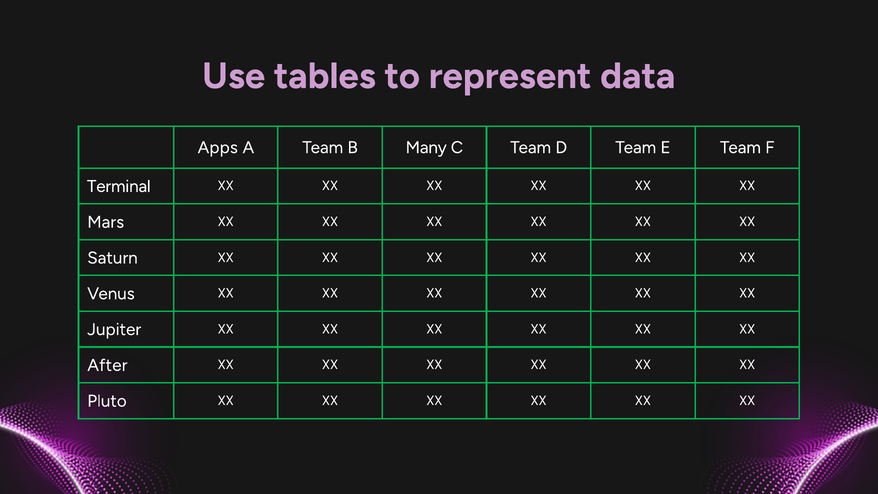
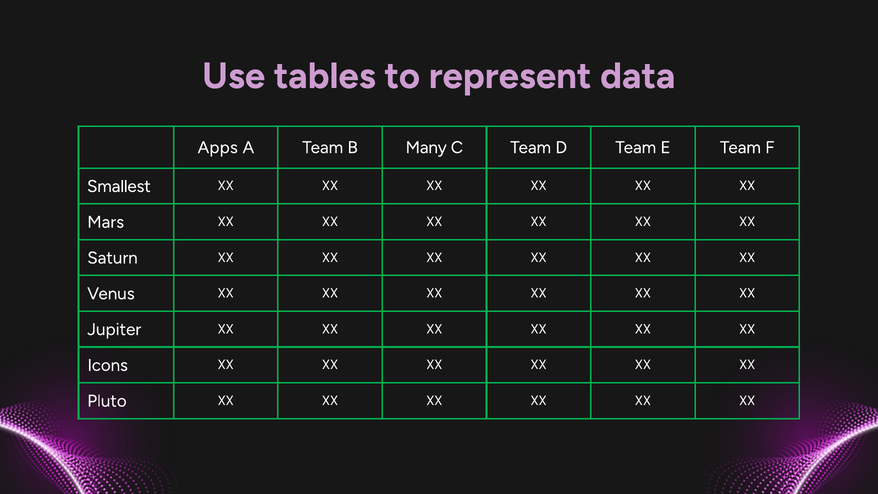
Terminal: Terminal -> Smallest
After: After -> Icons
